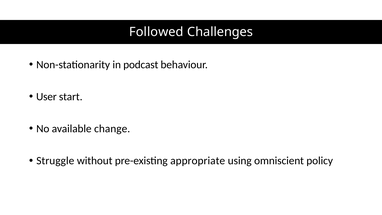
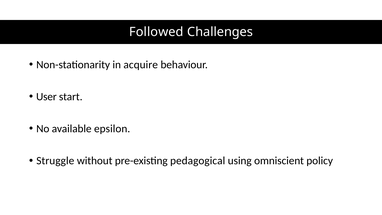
podcast: podcast -> acquire
change: change -> epsilon
appropriate: appropriate -> pedagogical
